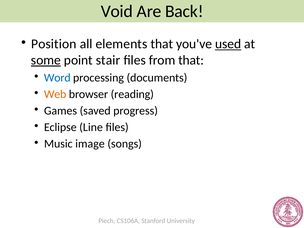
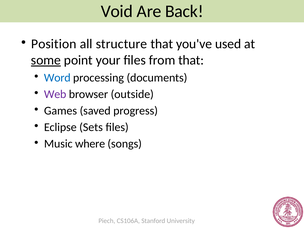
elements: elements -> structure
used underline: present -> none
stair: stair -> your
Web colour: orange -> purple
reading: reading -> outside
Line: Line -> Sets
image: image -> where
